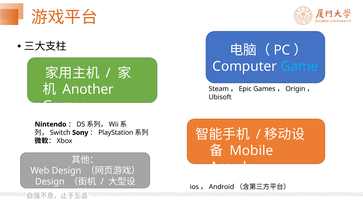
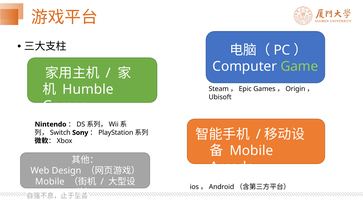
Game colour: light blue -> light green
Another: Another -> Humble
Design at (50, 182): Design -> Mobile
